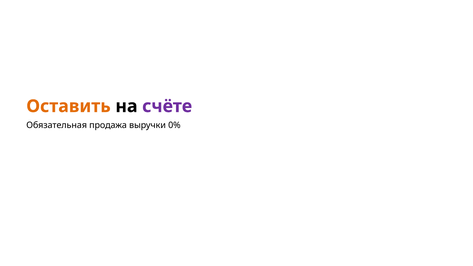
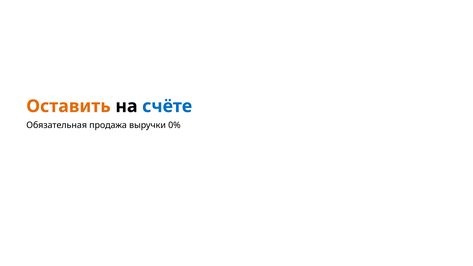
счёте colour: purple -> blue
